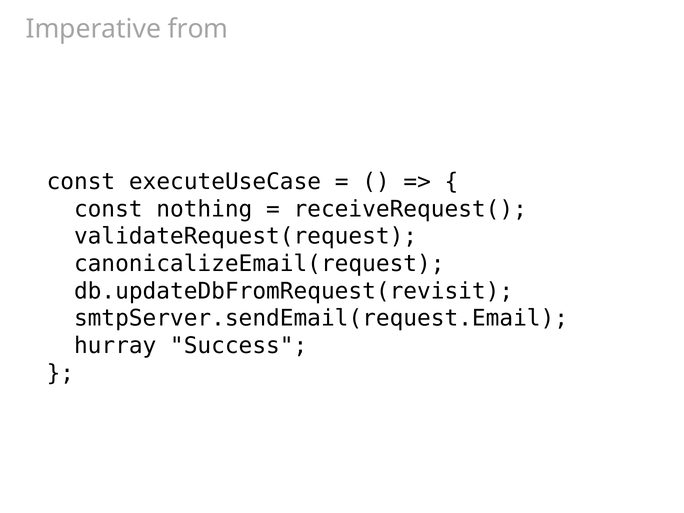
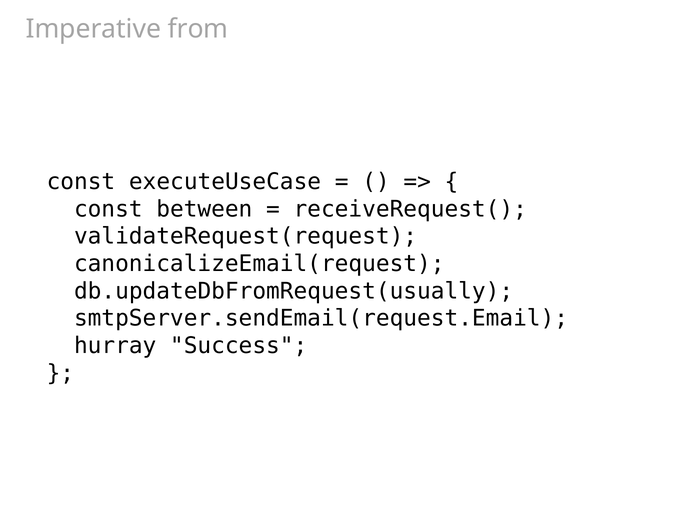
nothing: nothing -> between
db.updateDbFromRequest(revisit: db.updateDbFromRequest(revisit -> db.updateDbFromRequest(usually
